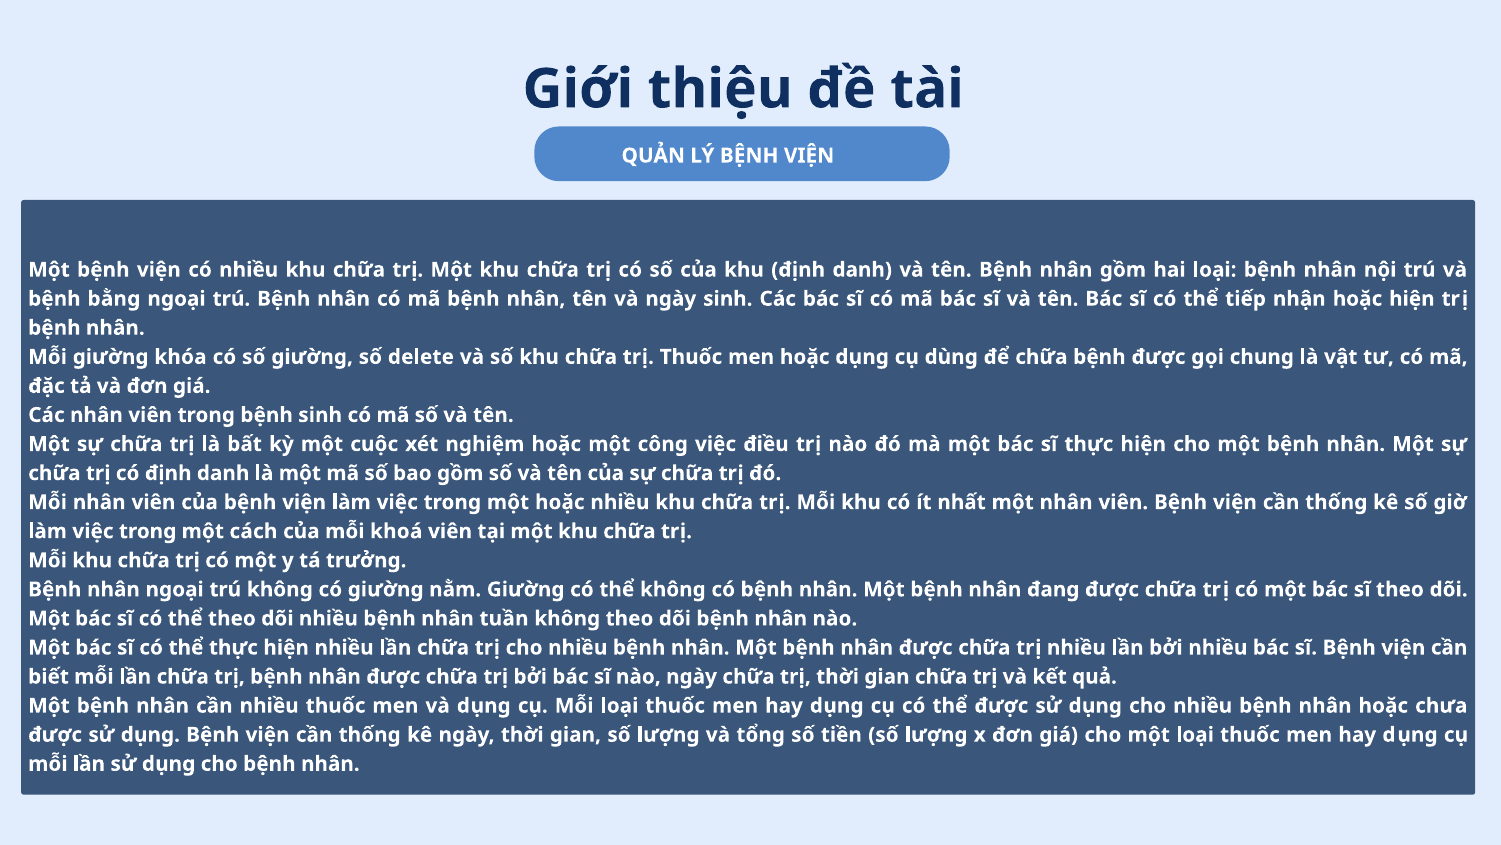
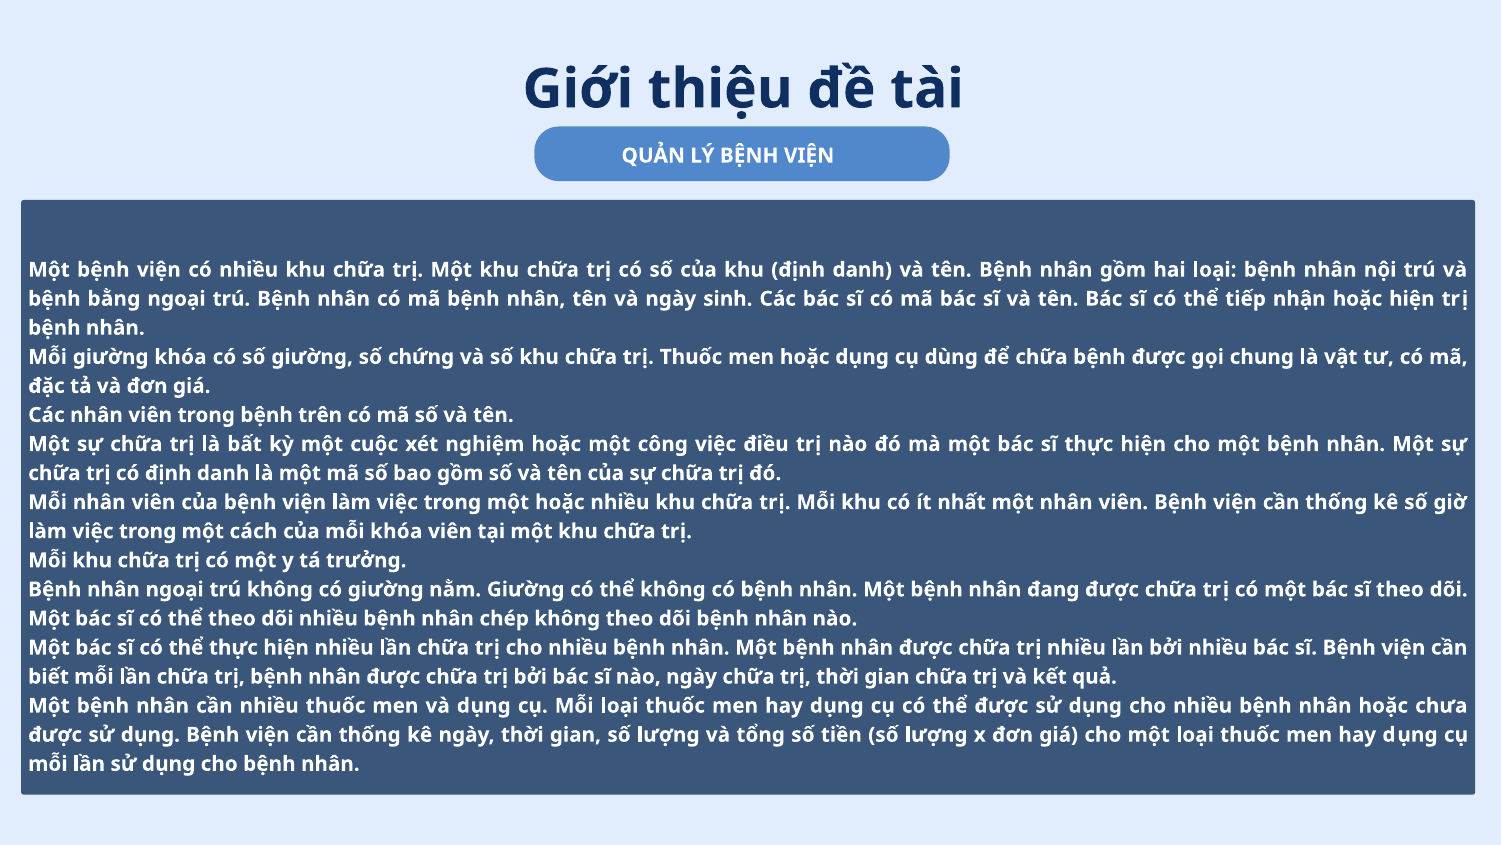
delete: delete -> chứng
bệnh sinh: sinh -> trên
mỗi khoá: khoá -> khóa
tuần: tuần -> chép
